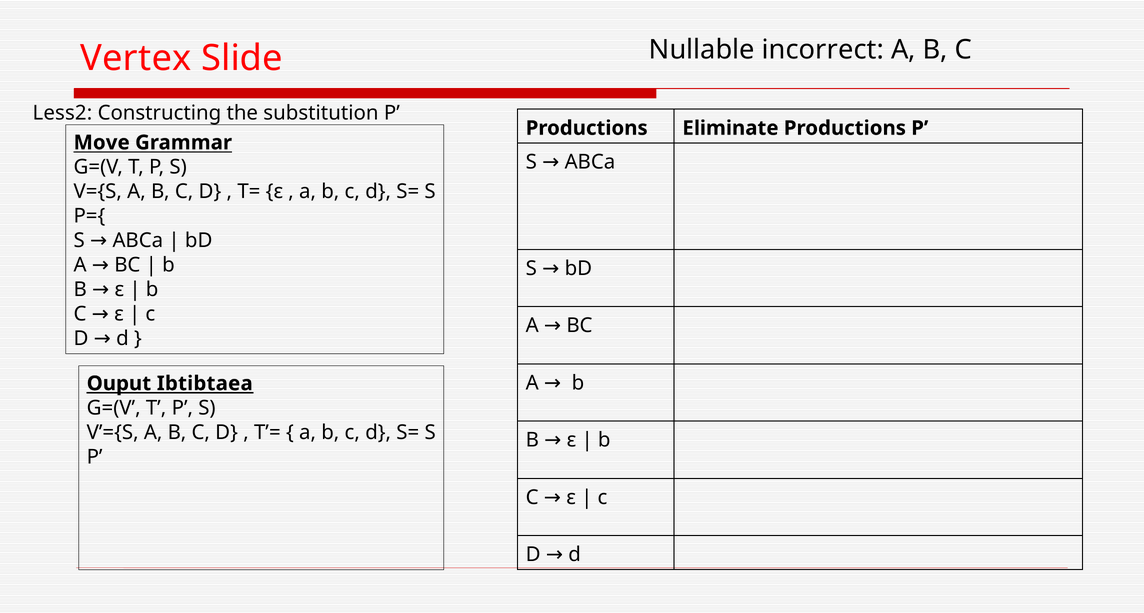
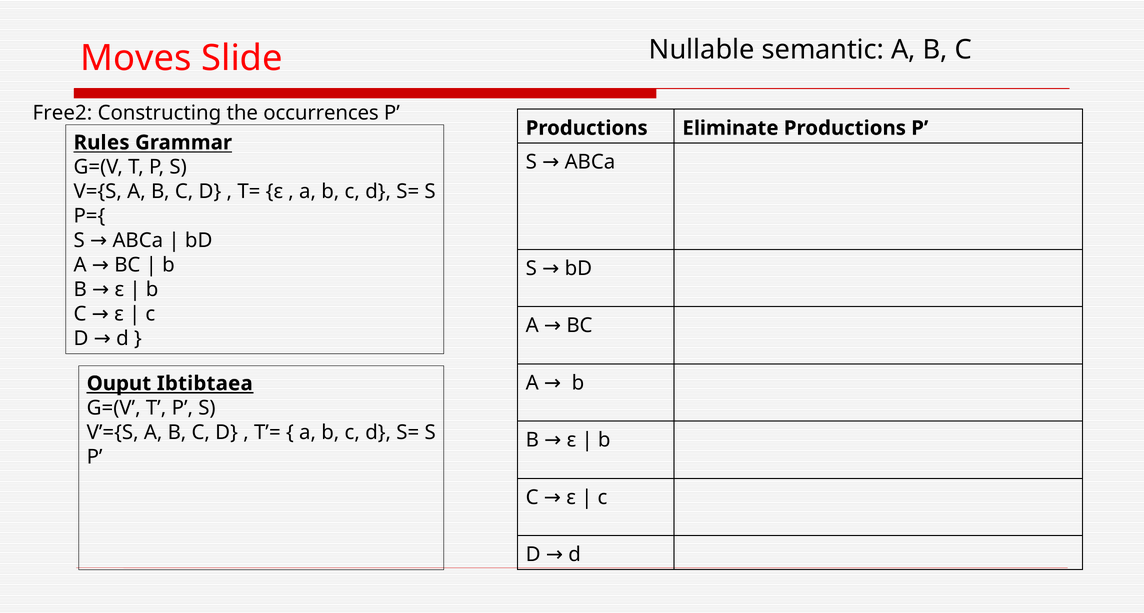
incorrect: incorrect -> semantic
Vertex: Vertex -> Moves
Less2: Less2 -> Free2
substitution: substitution -> occurrences
Move: Move -> Rules
